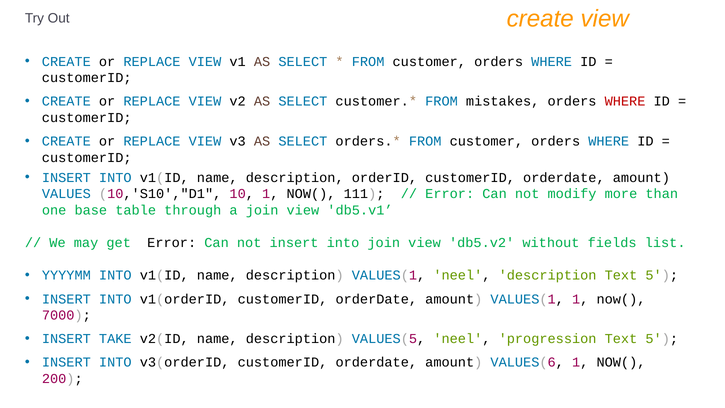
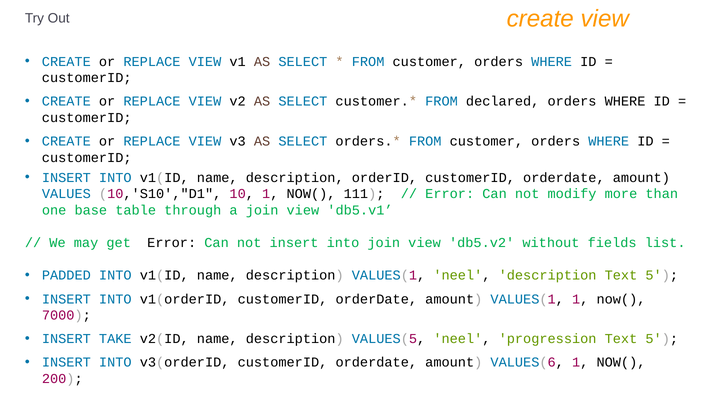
mistakes: mistakes -> declared
WHERE at (625, 101) colour: red -> black
YYYYMM: YYYYMM -> PADDED
